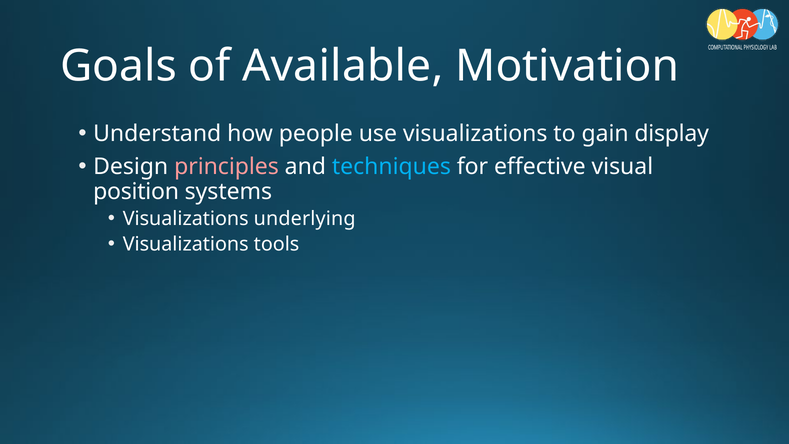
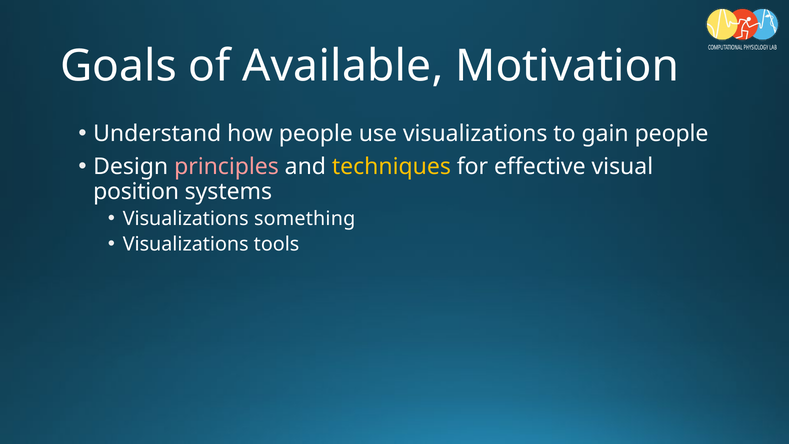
gain display: display -> people
techniques colour: light blue -> yellow
underlying: underlying -> something
